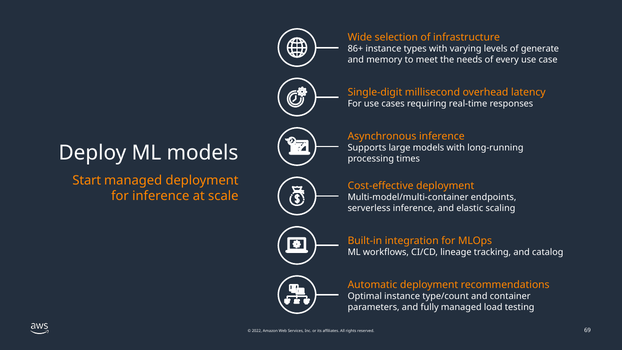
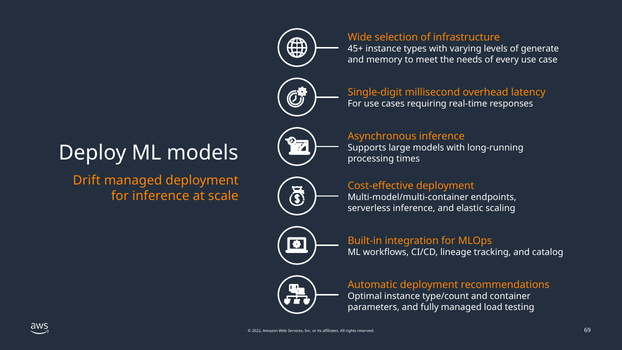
86+: 86+ -> 45+
Start: Start -> Drift
